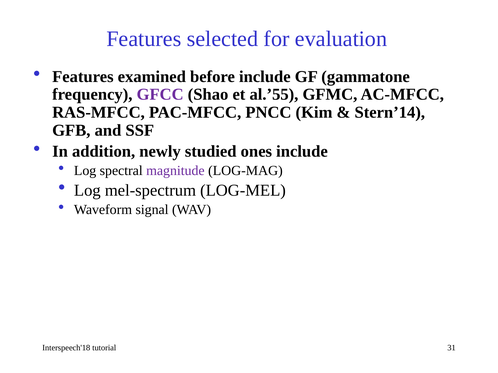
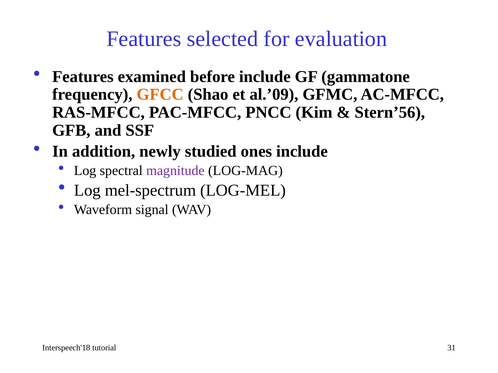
GFCC colour: purple -> orange
al.’55: al.’55 -> al.’09
Stern’14: Stern’14 -> Stern’56
